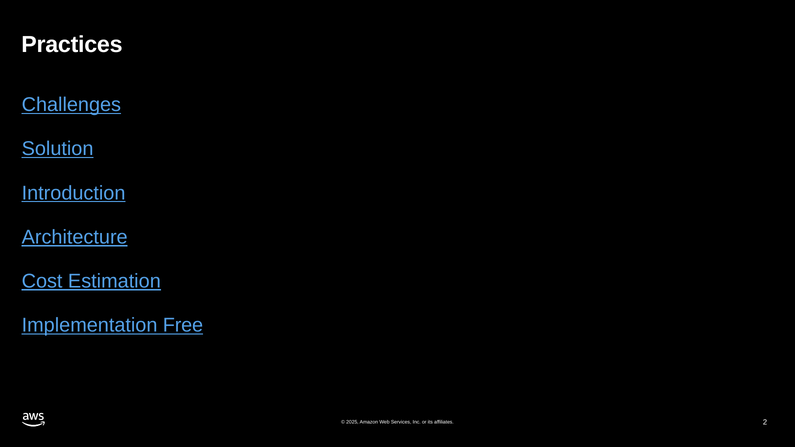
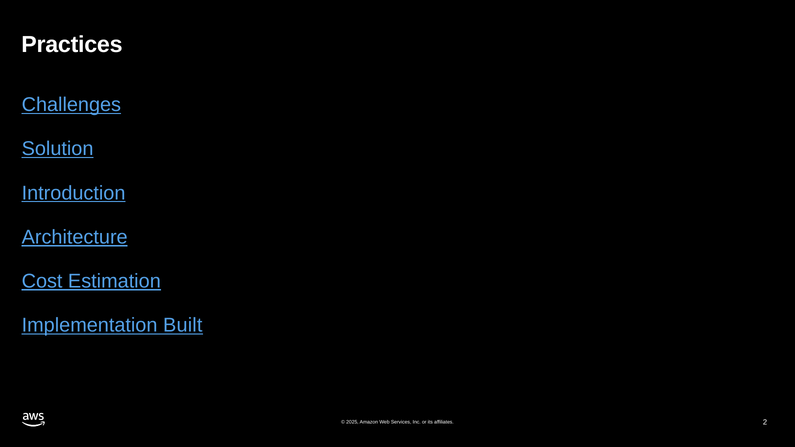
Free: Free -> Built
